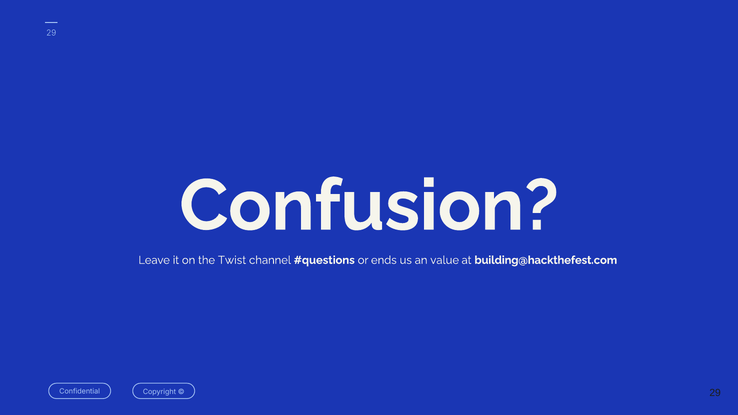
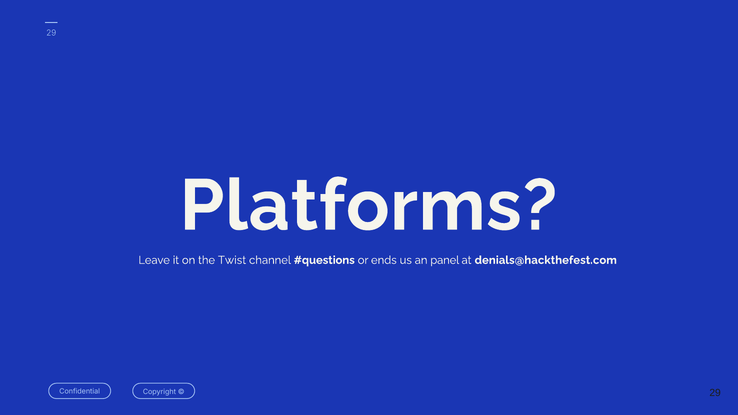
Confusion: Confusion -> Platforms
value: value -> panel
building@hackthefest.com: building@hackthefest.com -> denials@hackthefest.com
